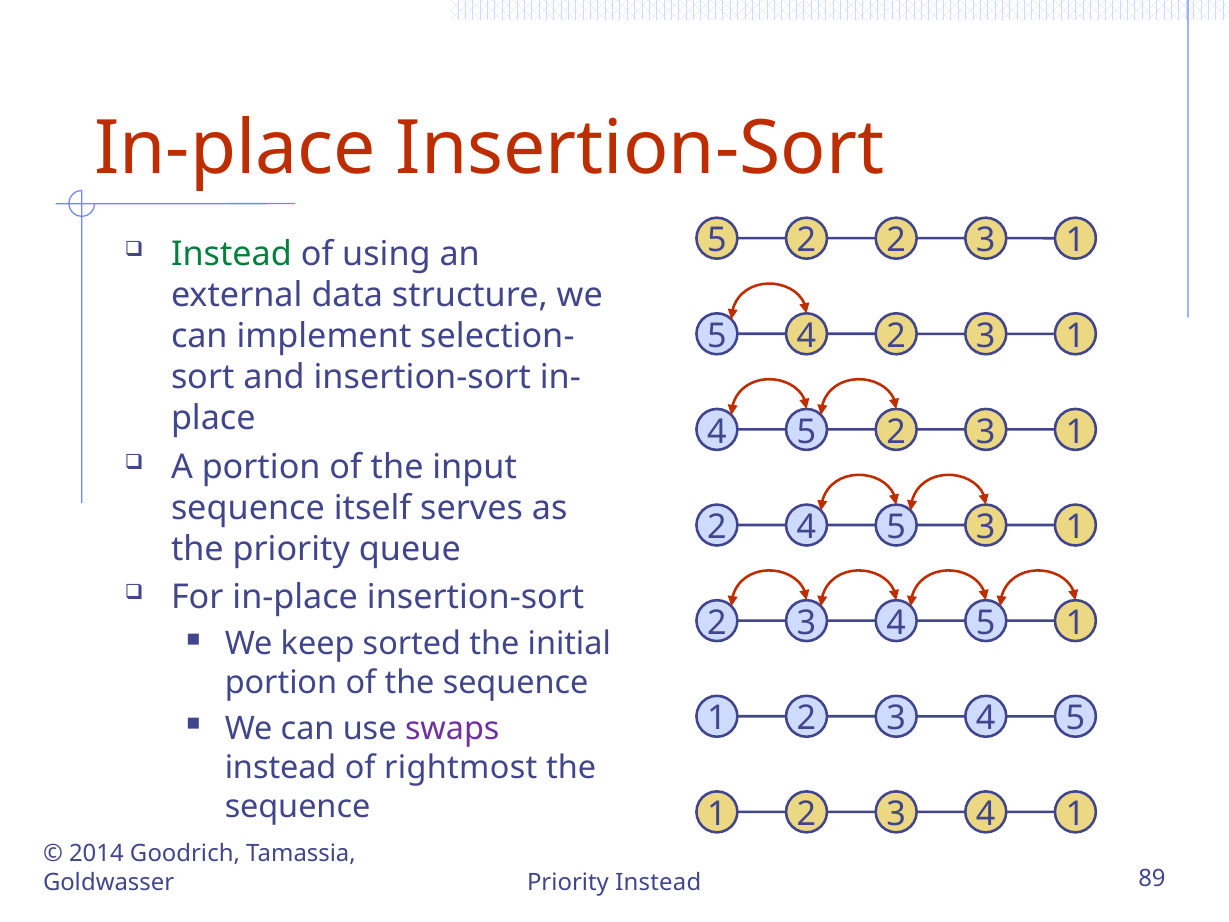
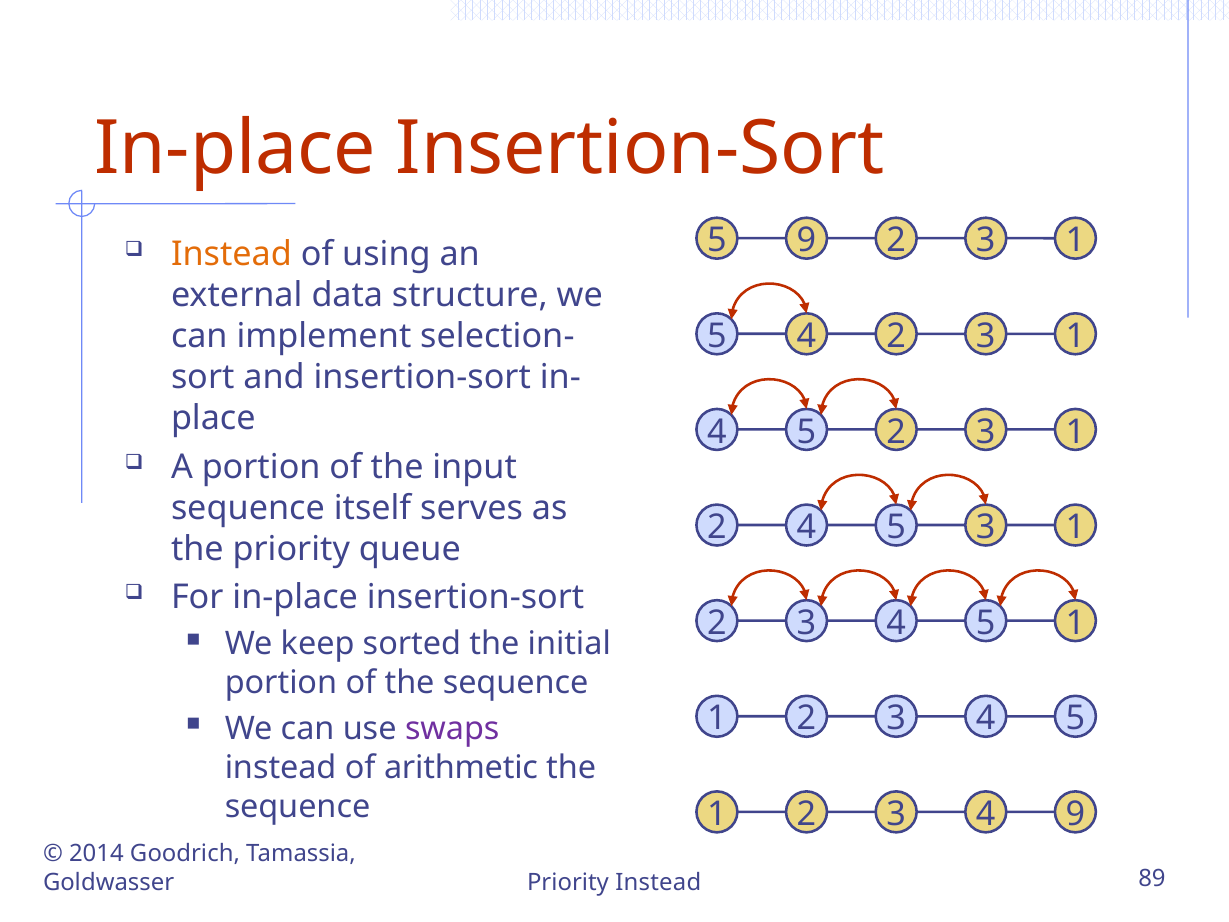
2 at (806, 240): 2 -> 9
Instead at (231, 254) colour: green -> orange
rightmost: rightmost -> arithmetic
4 1: 1 -> 9
